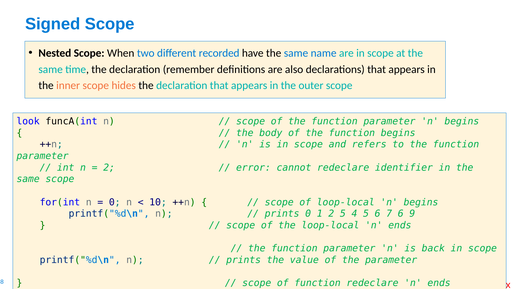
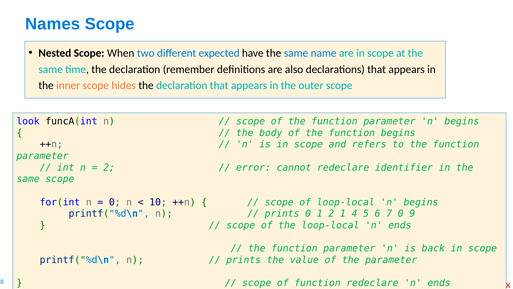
Signed: Signed -> Names
recorded: recorded -> expected
2 5: 5 -> 1
7 6: 6 -> 0
